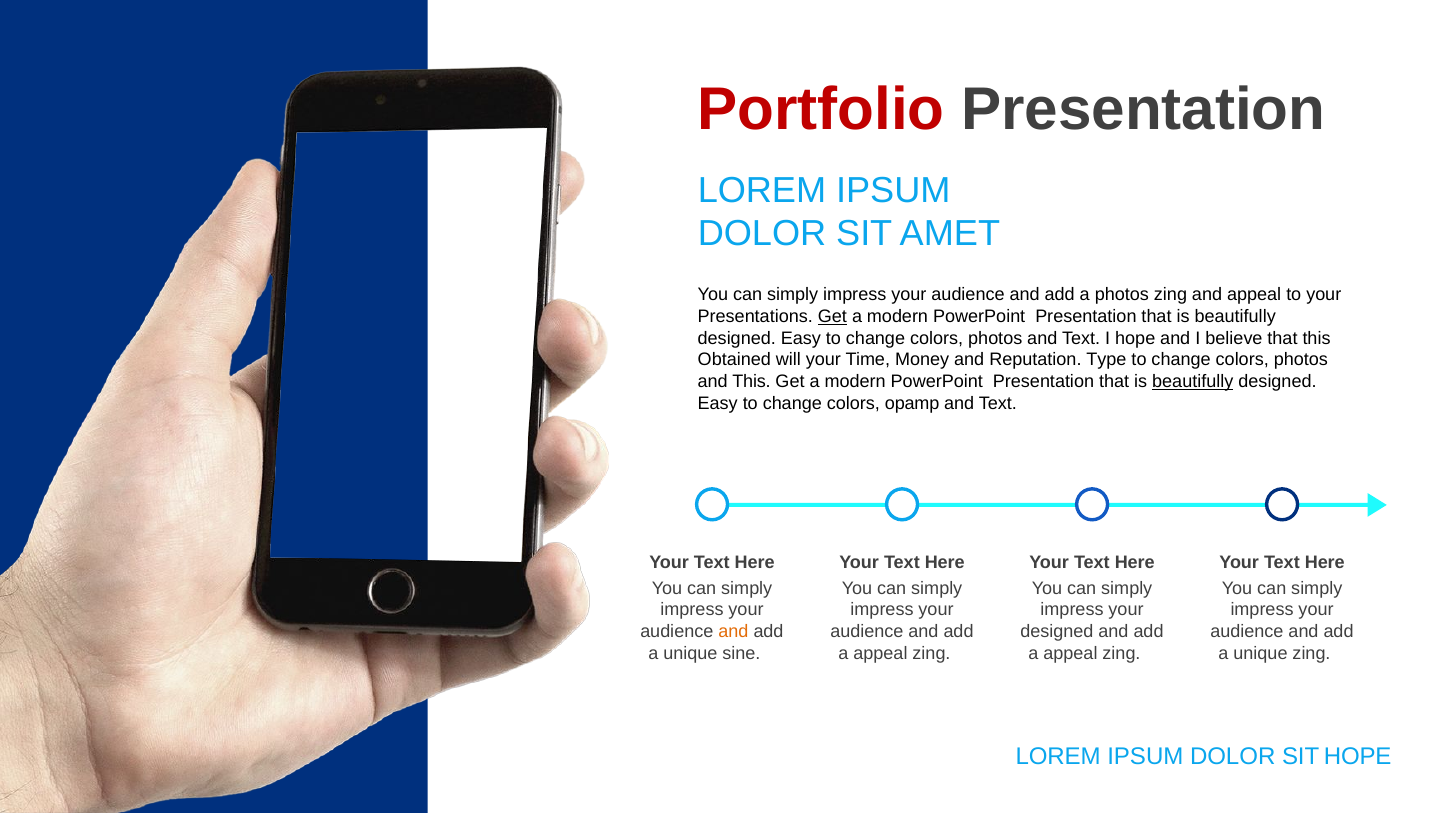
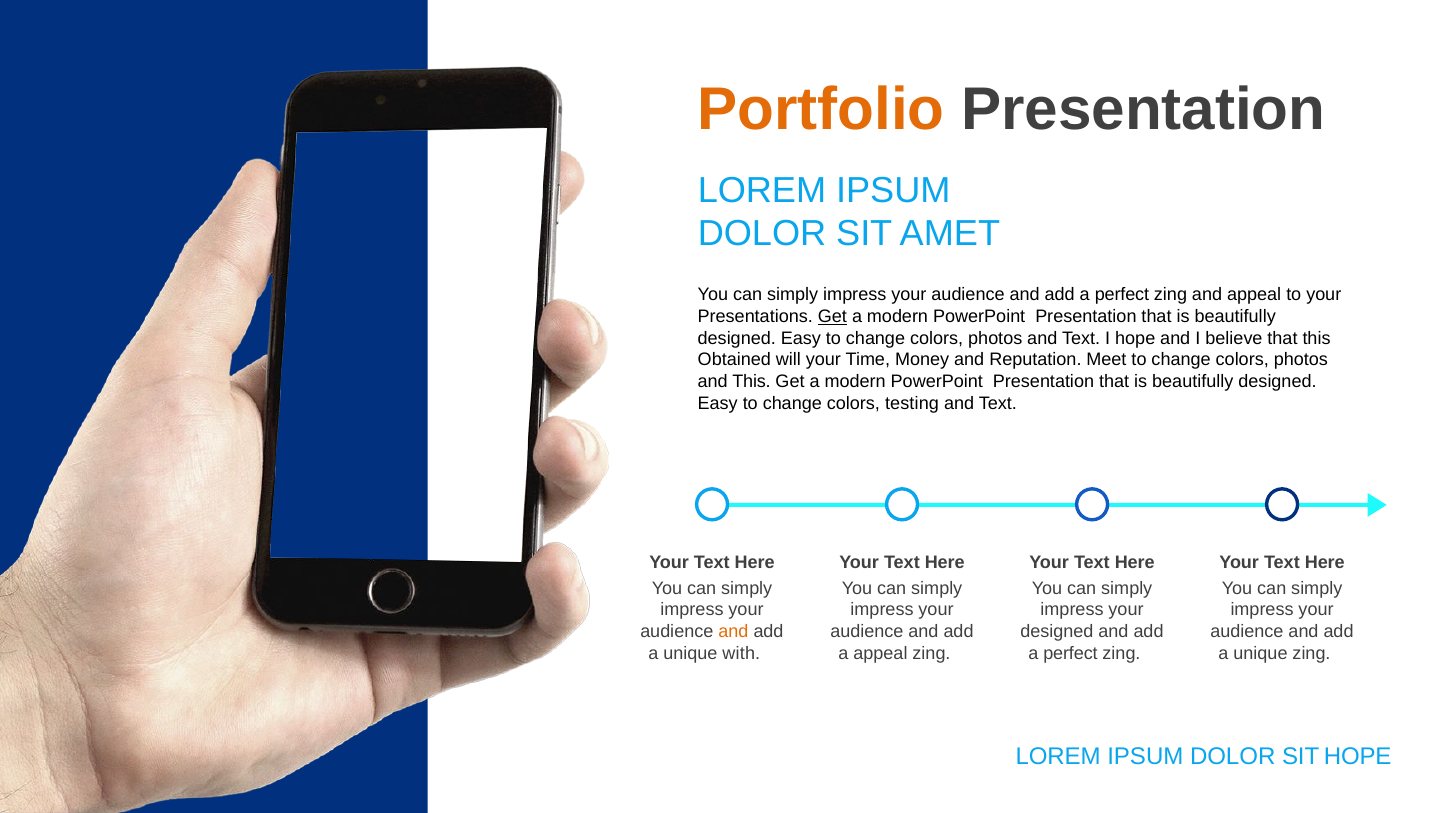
Portfolio colour: red -> orange
photos at (1122, 295): photos -> perfect
Type: Type -> Meet
beautifully at (1193, 382) underline: present -> none
opamp: opamp -> testing
sine: sine -> with
appeal at (1070, 653): appeal -> perfect
